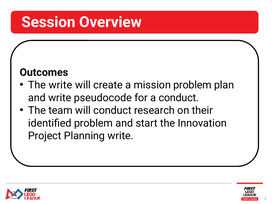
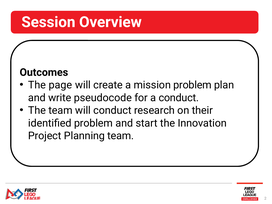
The write: write -> page
Planning write: write -> team
